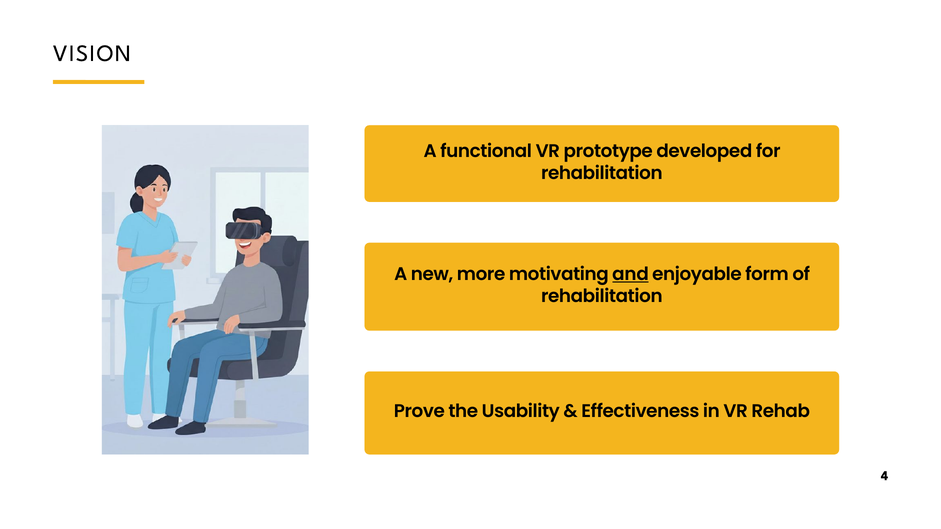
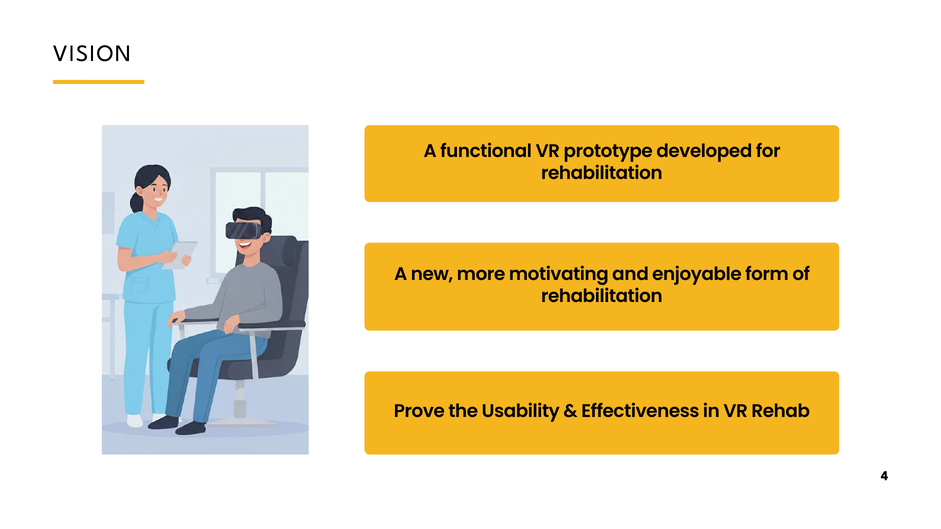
and underline: present -> none
